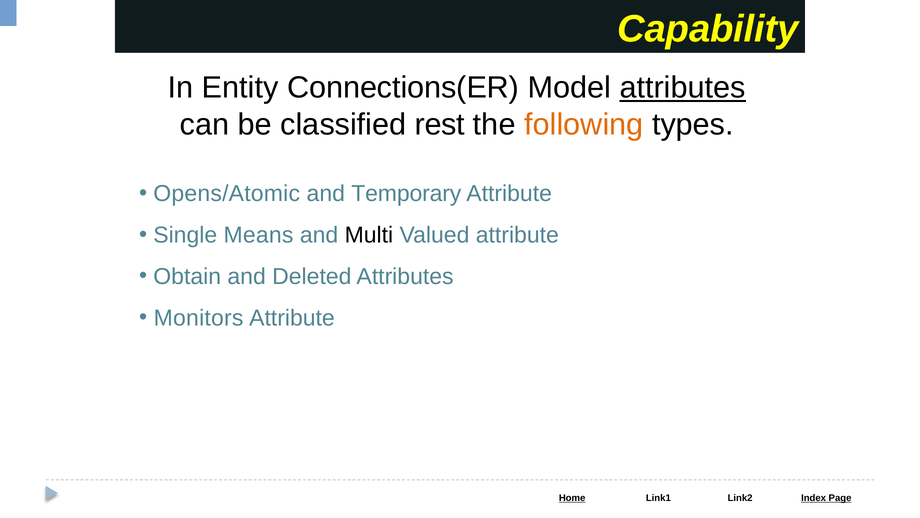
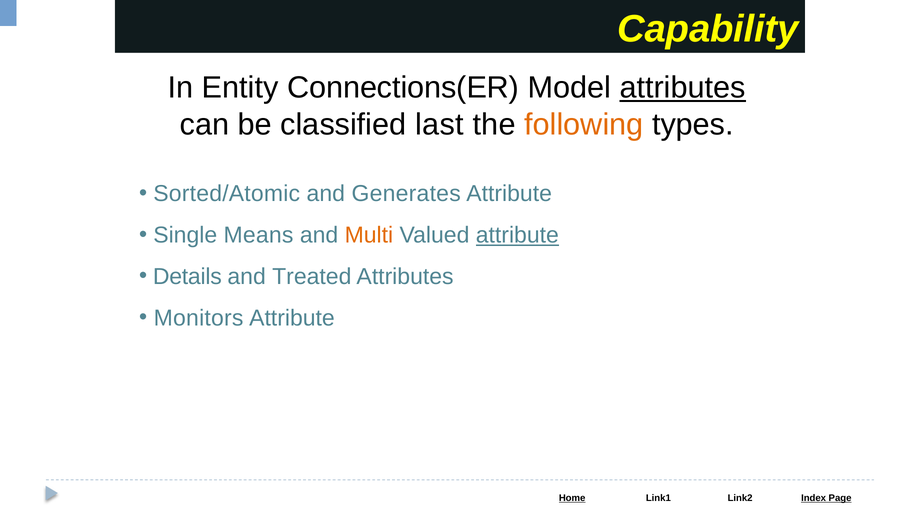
rest: rest -> last
Opens/Atomic: Opens/Atomic -> Sorted/Atomic
Temporary: Temporary -> Generates
Multi colour: black -> orange
attribute at (517, 235) underline: none -> present
Obtain: Obtain -> Details
Deleted: Deleted -> Treated
